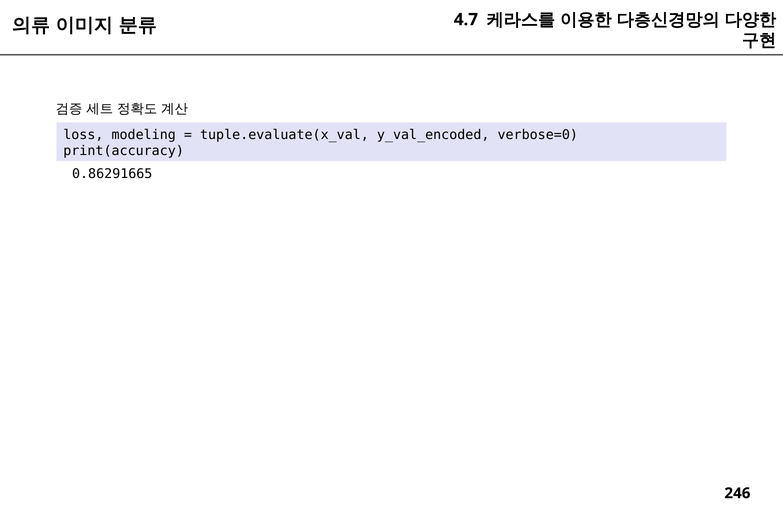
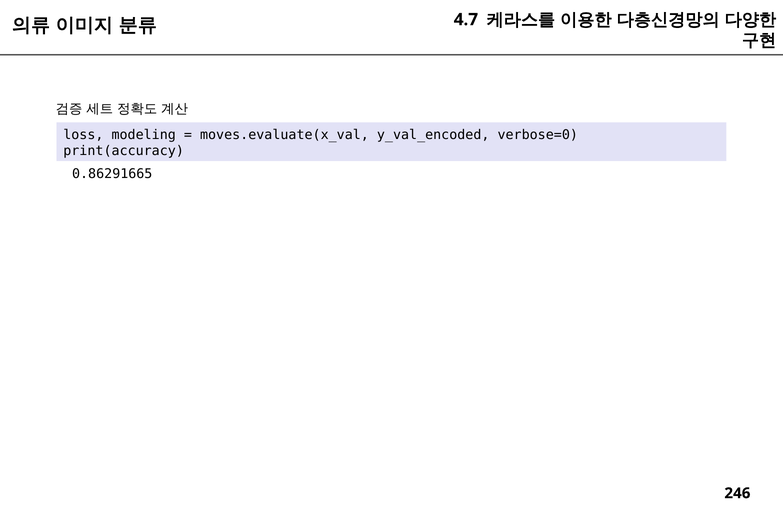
tuple.evaluate(x_val: tuple.evaluate(x_val -> moves.evaluate(x_val
